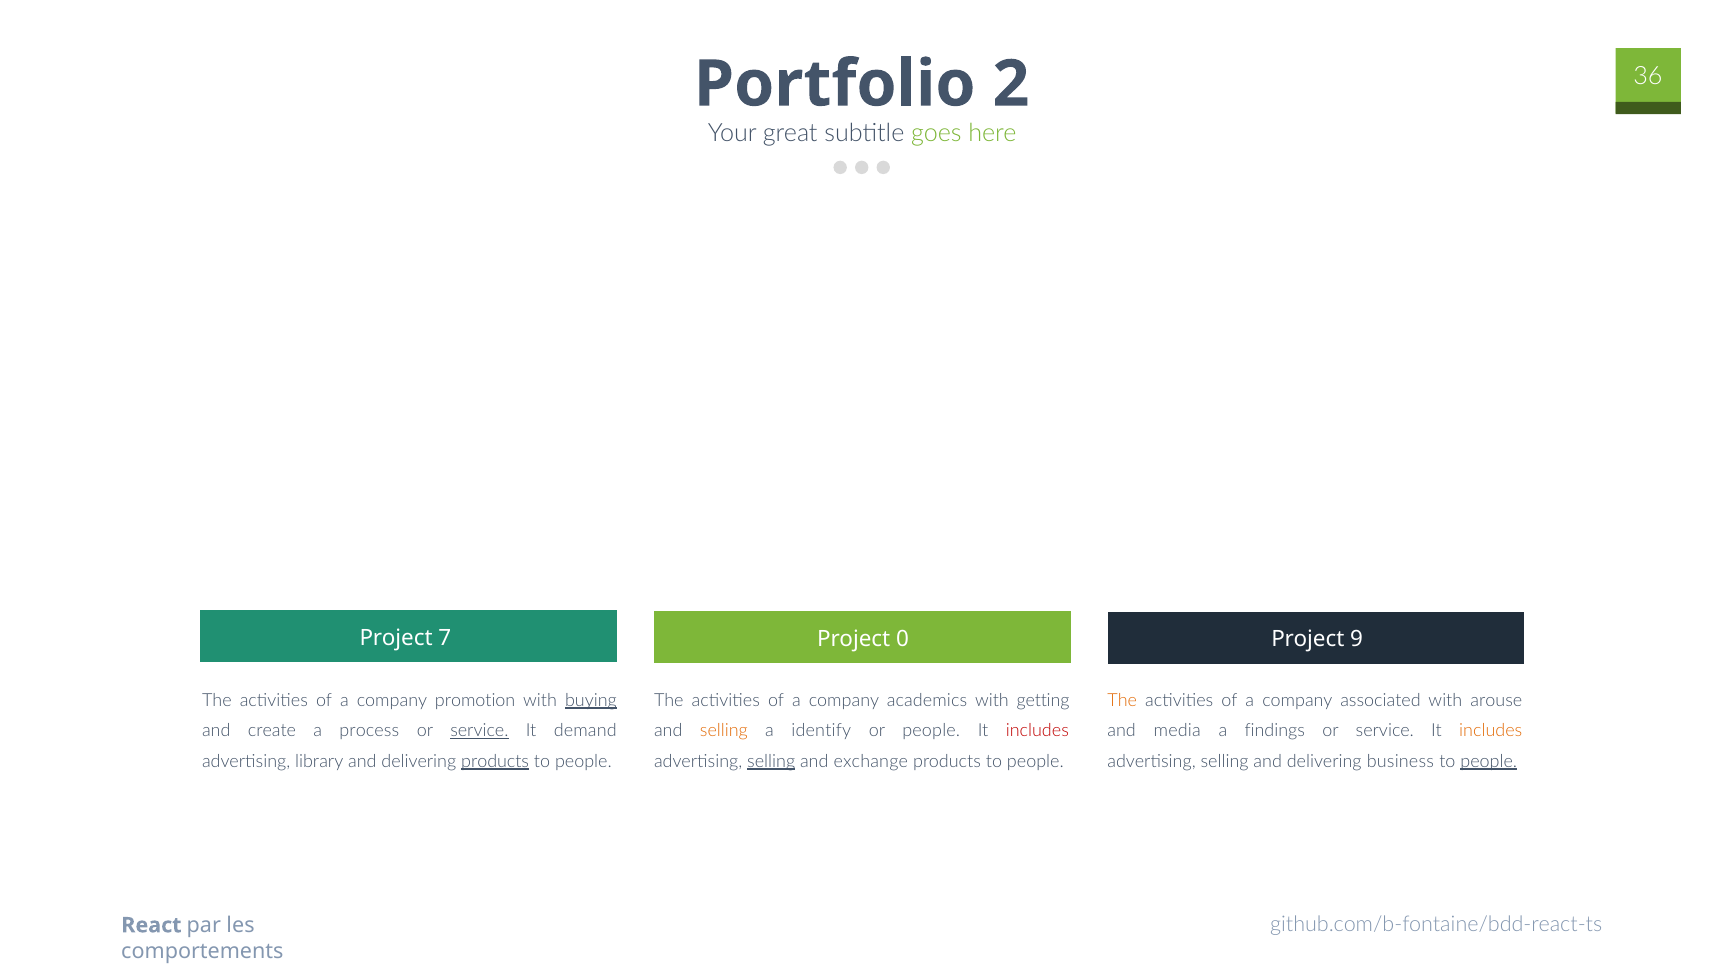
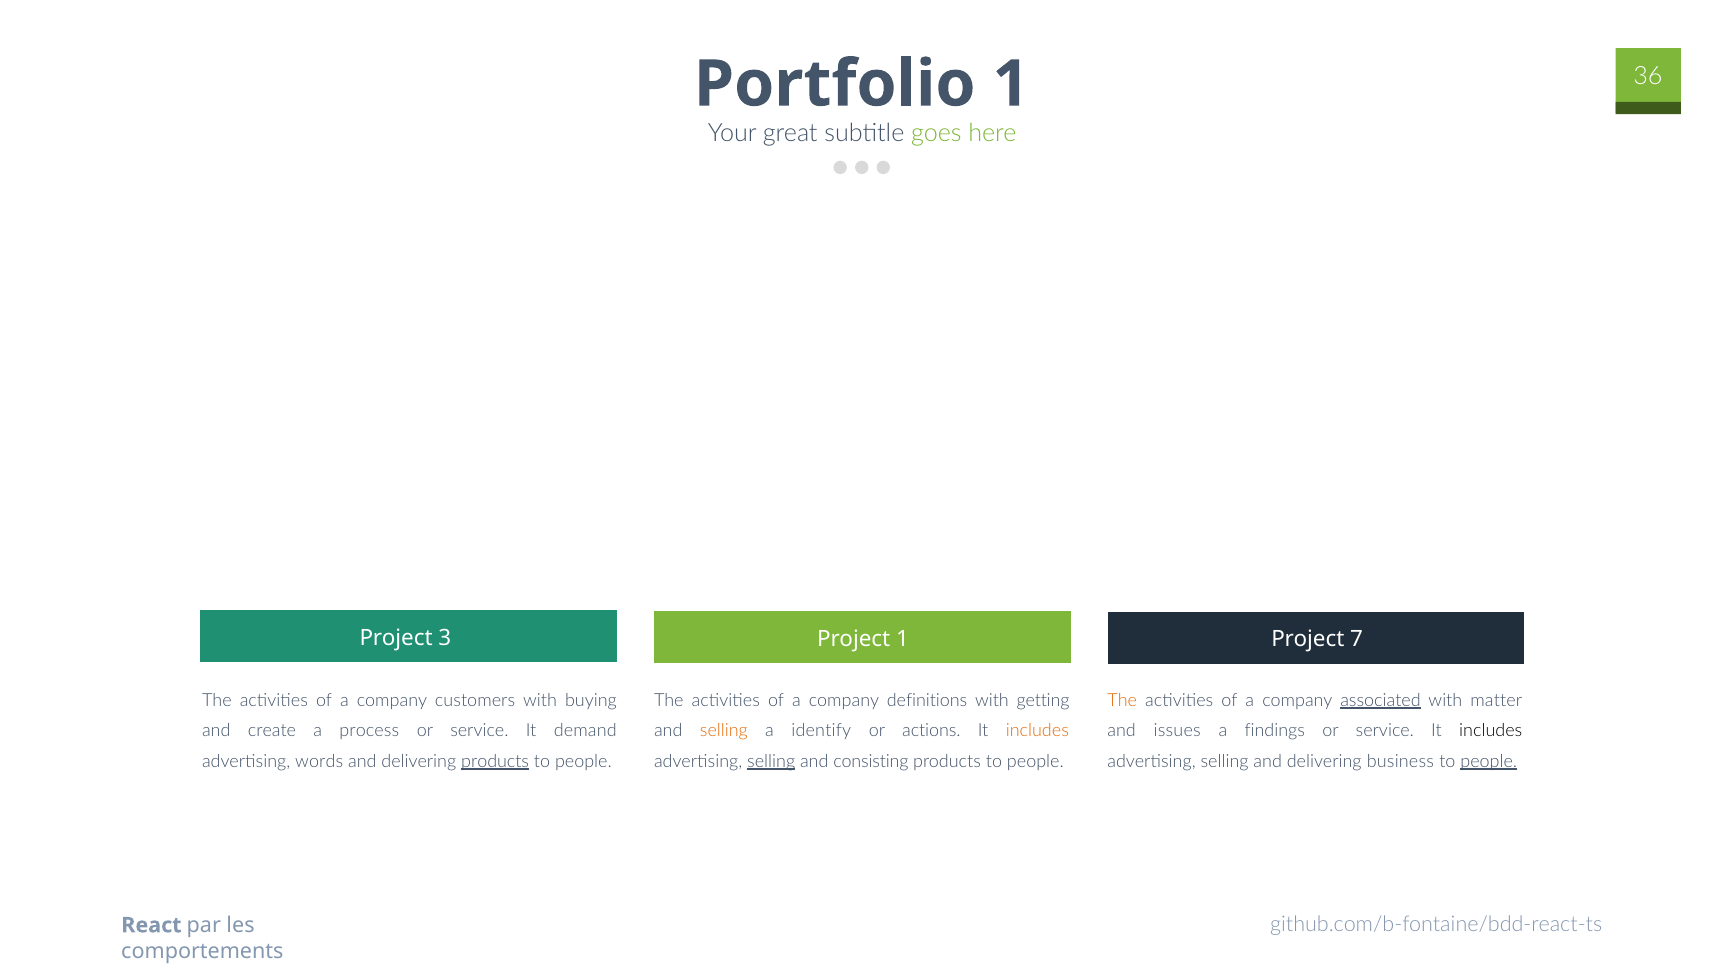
2 at (1011, 84): 2 -> 1
7: 7 -> 3
Project 0: 0 -> 1
9: 9 -> 7
promotion: promotion -> customers
buying underline: present -> none
academics: academics -> definitions
associated underline: none -> present
arouse: arouse -> matter
service at (479, 730) underline: present -> none
or people: people -> actions
includes at (1037, 730) colour: red -> orange
media: media -> issues
includes at (1491, 730) colour: orange -> black
library: library -> words
exchange: exchange -> consisting
